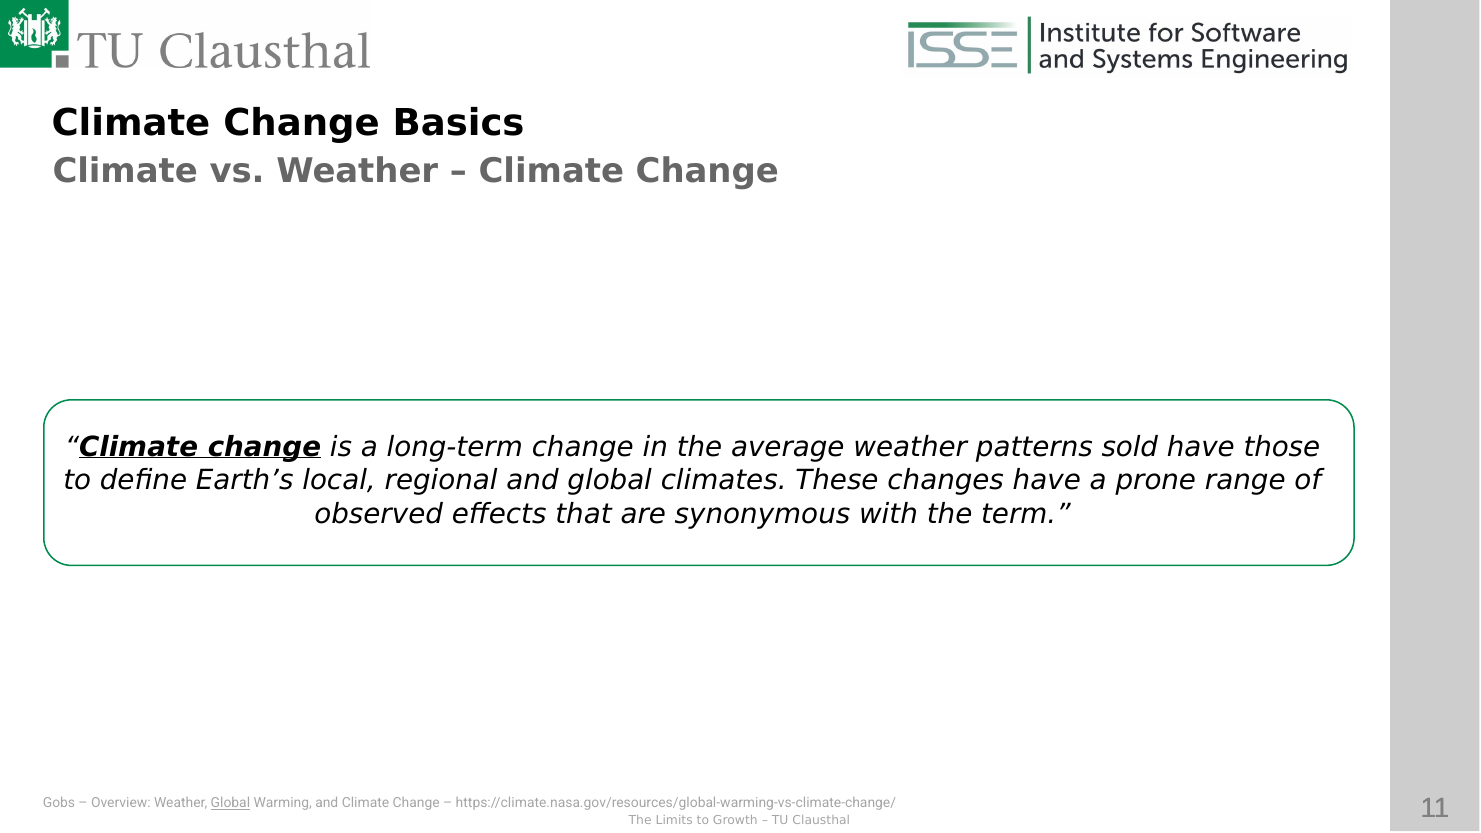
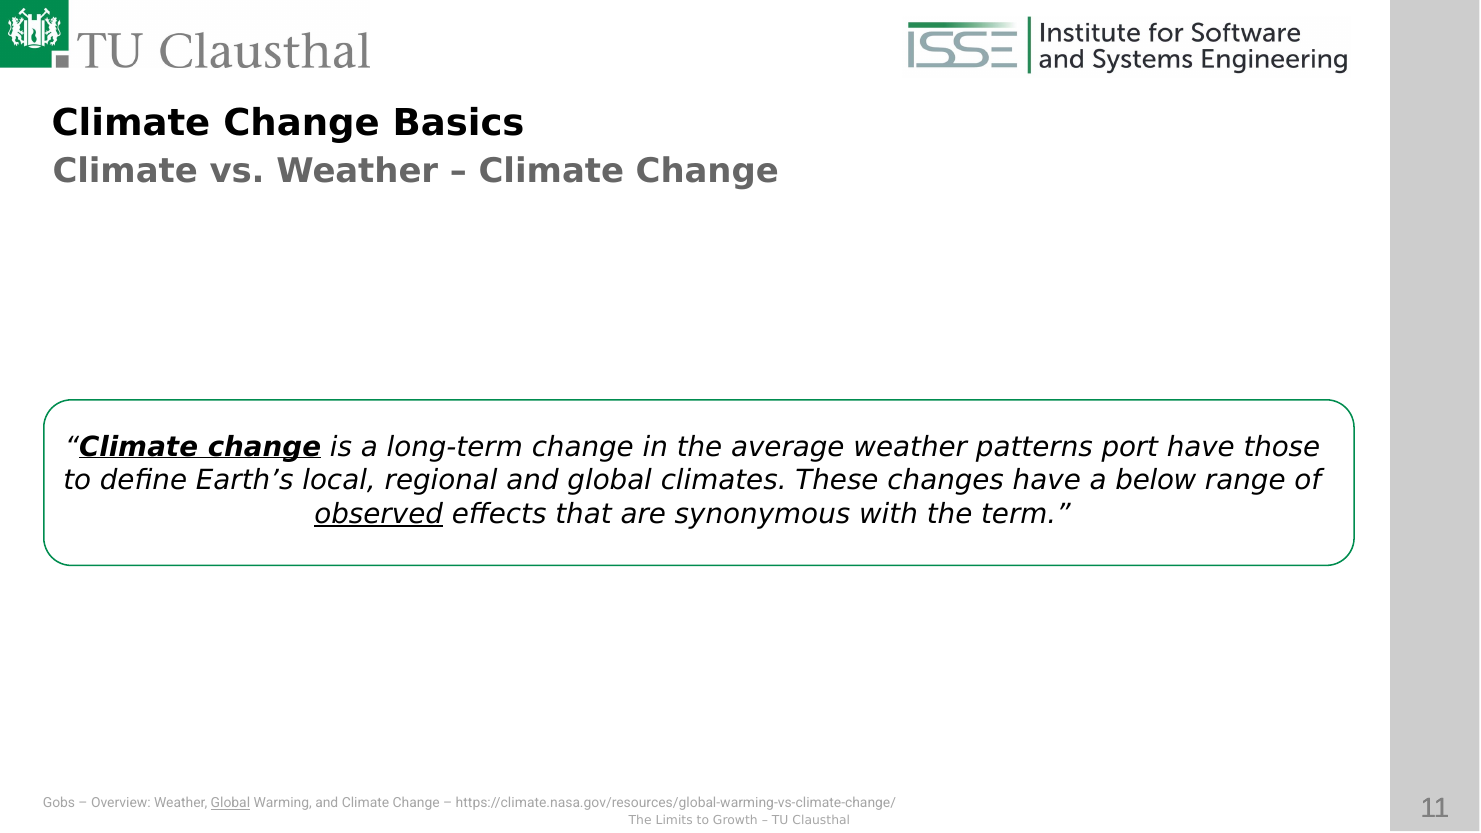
sold: sold -> port
prone: prone -> below
observed underline: none -> present
